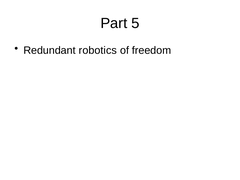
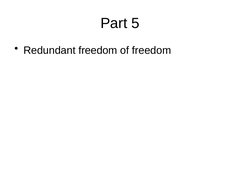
Redundant robotics: robotics -> freedom
